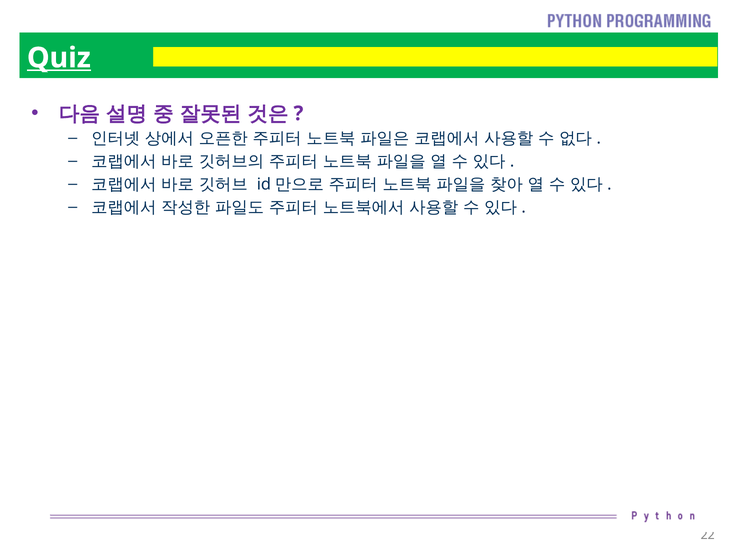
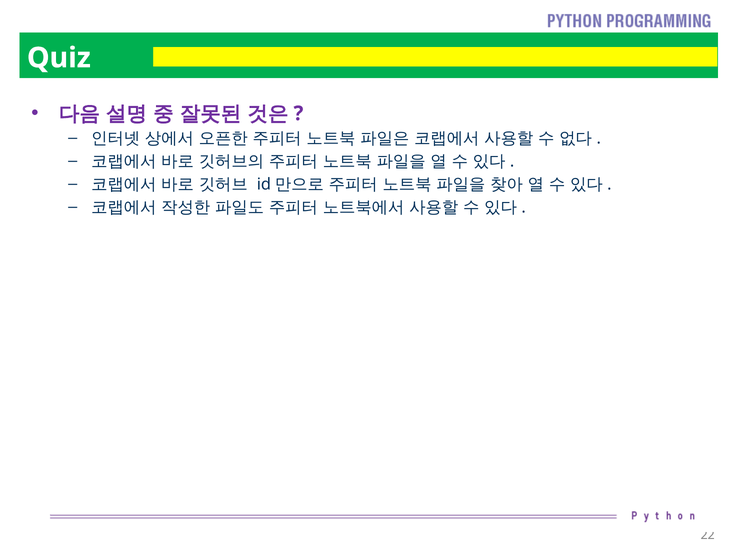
Quiz underline: present -> none
